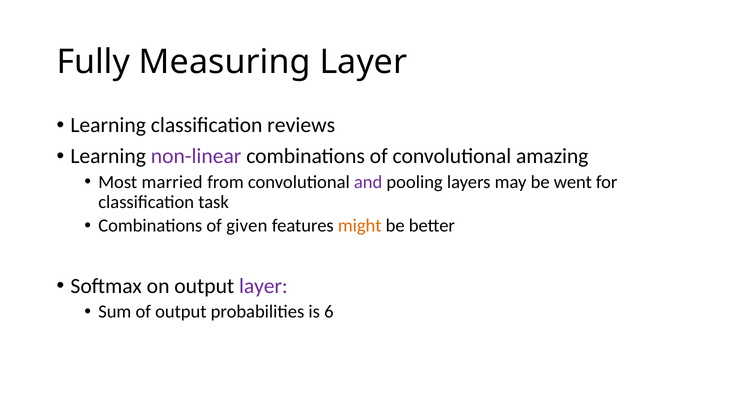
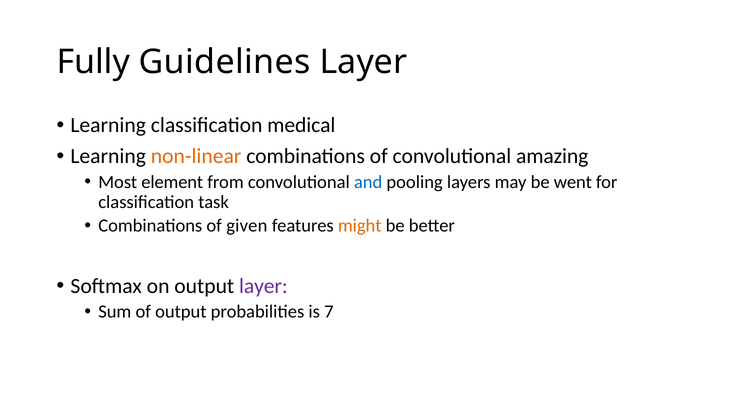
Measuring: Measuring -> Guidelines
reviews: reviews -> medical
non-linear colour: purple -> orange
married: married -> element
and colour: purple -> blue
6: 6 -> 7
